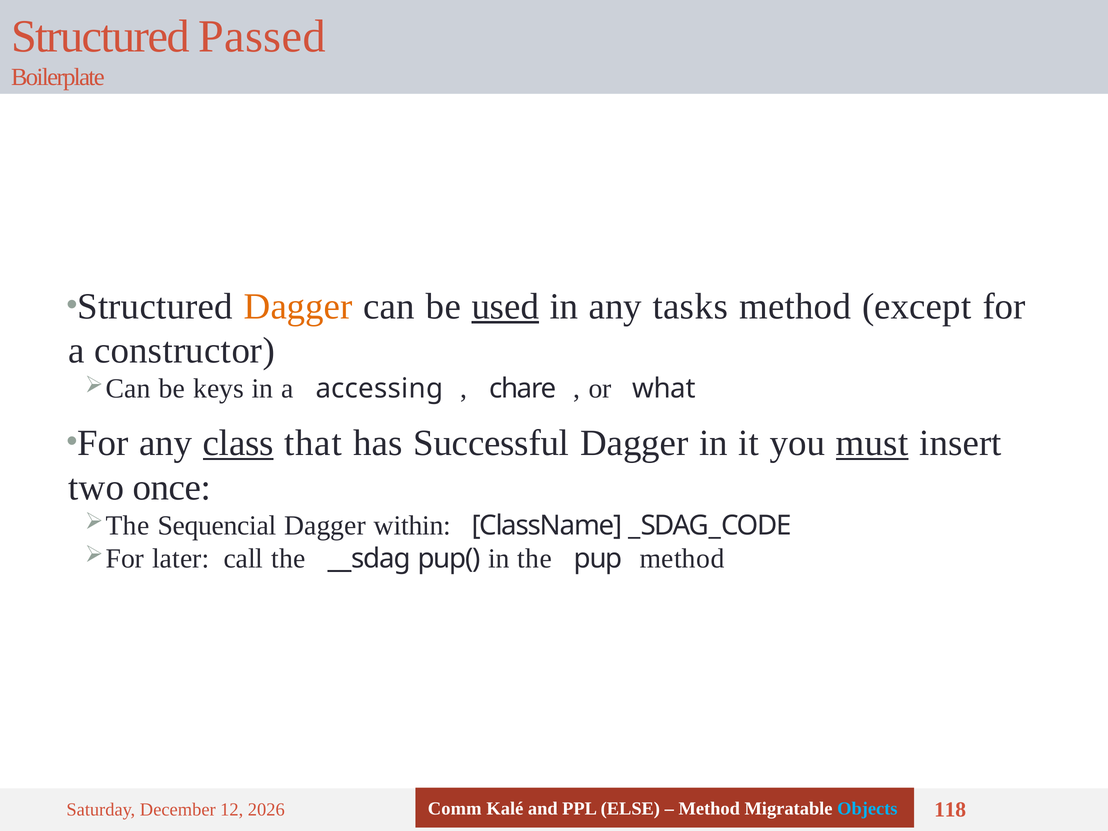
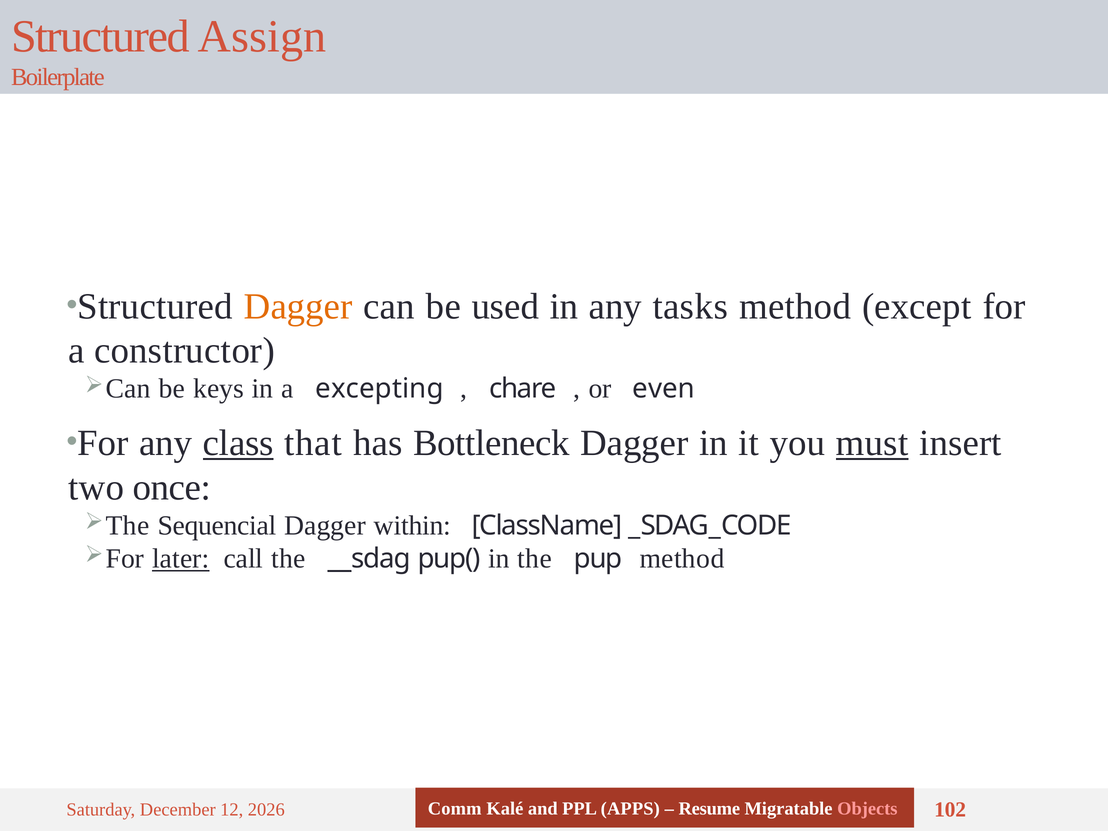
Passed: Passed -> Assign
used underline: present -> none
accessing: accessing -> excepting
what: what -> even
Successful: Successful -> Bottleneck
later underline: none -> present
ELSE: ELSE -> APPS
Method at (709, 809): Method -> Resume
Objects colour: light blue -> pink
118: 118 -> 102
